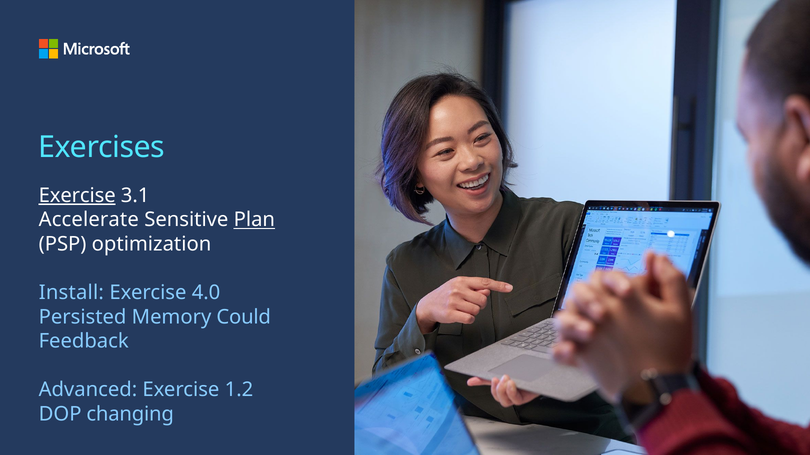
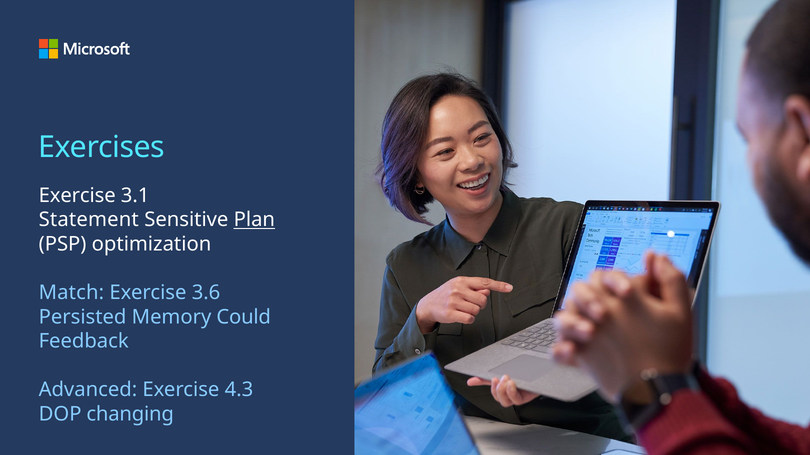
Exercise at (77, 196) underline: present -> none
Accelerate: Accelerate -> Statement
Install: Install -> Match
4.0: 4.0 -> 3.6
1.2: 1.2 -> 4.3
